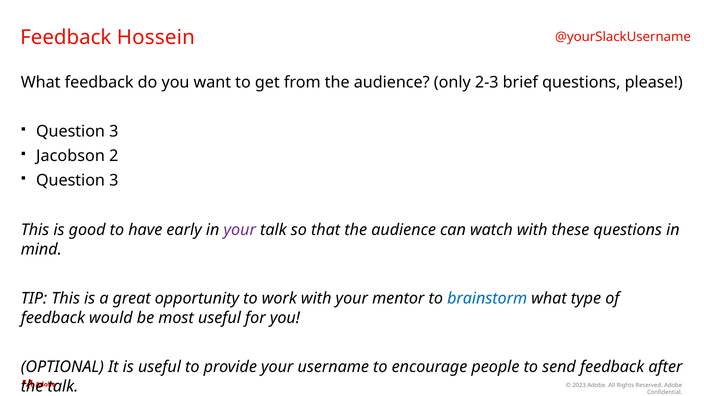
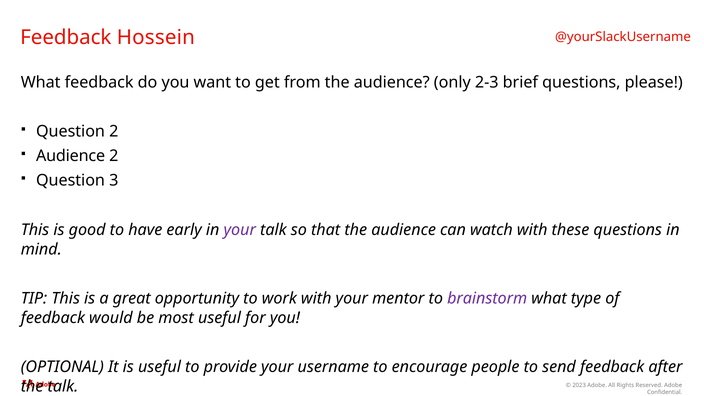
3 at (114, 132): 3 -> 2
Jacobson at (70, 156): Jacobson -> Audience
brainstorm colour: blue -> purple
